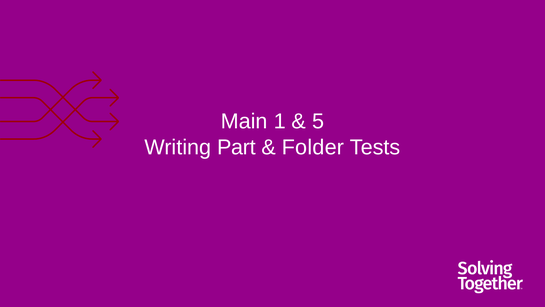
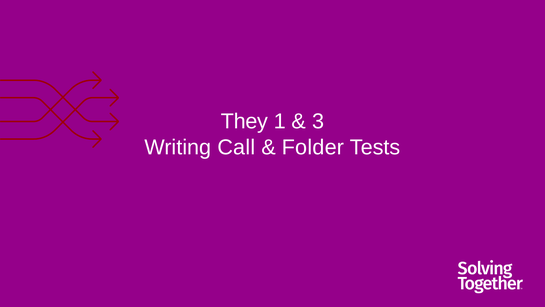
Main: Main -> They
5: 5 -> 3
Part: Part -> Call
